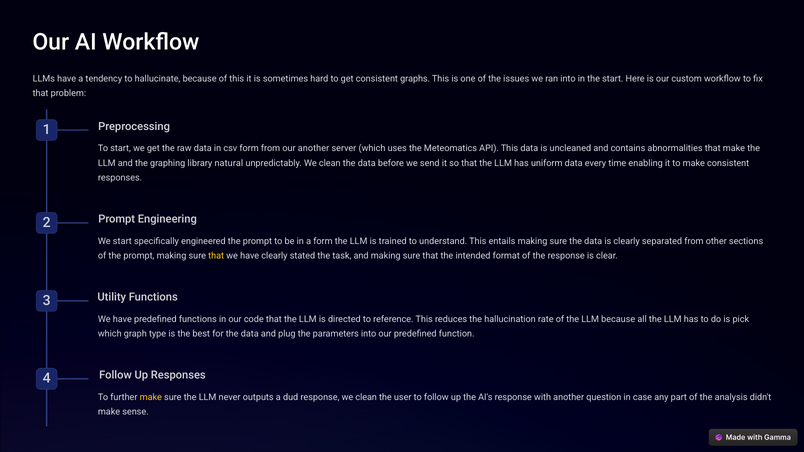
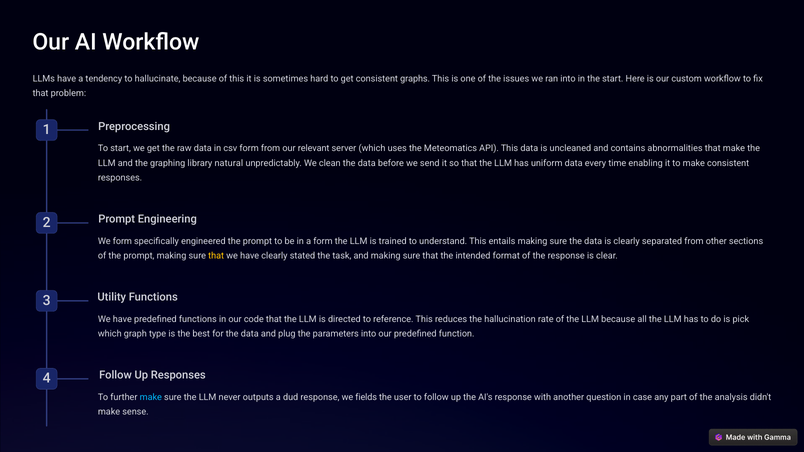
our another: another -> relevant
We start: start -> form
make at (151, 397) colour: yellow -> light blue
response we clean: clean -> fields
